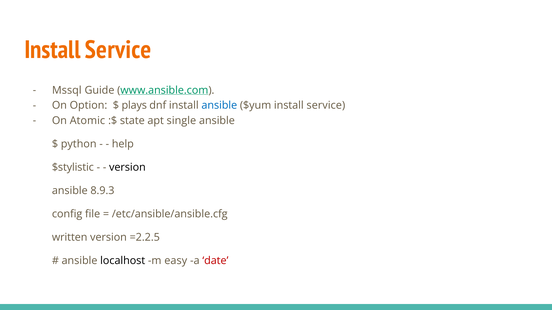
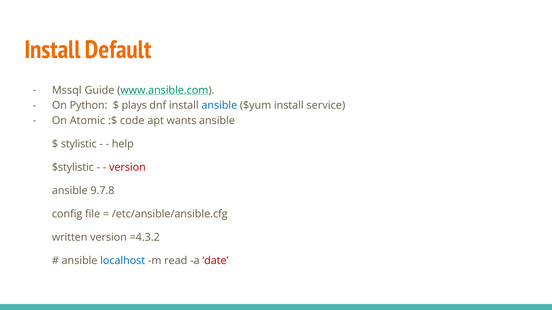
Service at (118, 50): Service -> Default
Option: Option -> Python
state: state -> code
single: single -> wants
python: python -> stylistic
version at (127, 167) colour: black -> red
8.9.3: 8.9.3 -> 9.7.8
=2.2.5: =2.2.5 -> =4.3.2
localhost colour: black -> blue
easy: easy -> read
